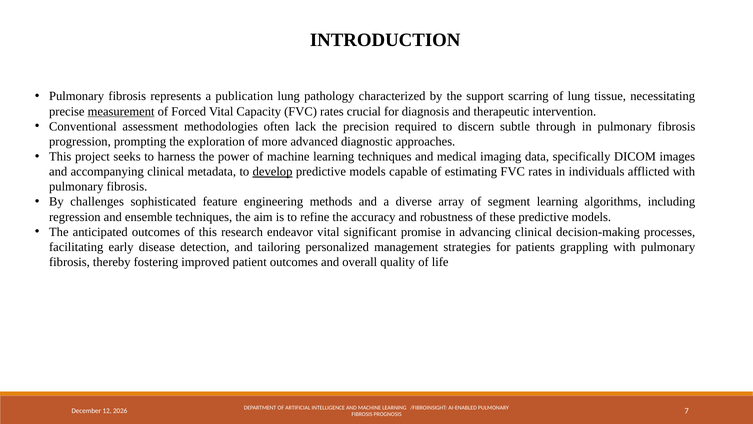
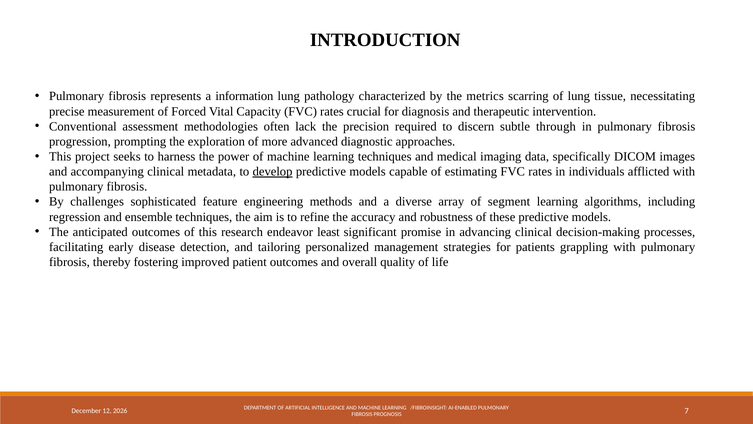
publication: publication -> information
support: support -> metrics
measurement underline: present -> none
endeavor vital: vital -> least
